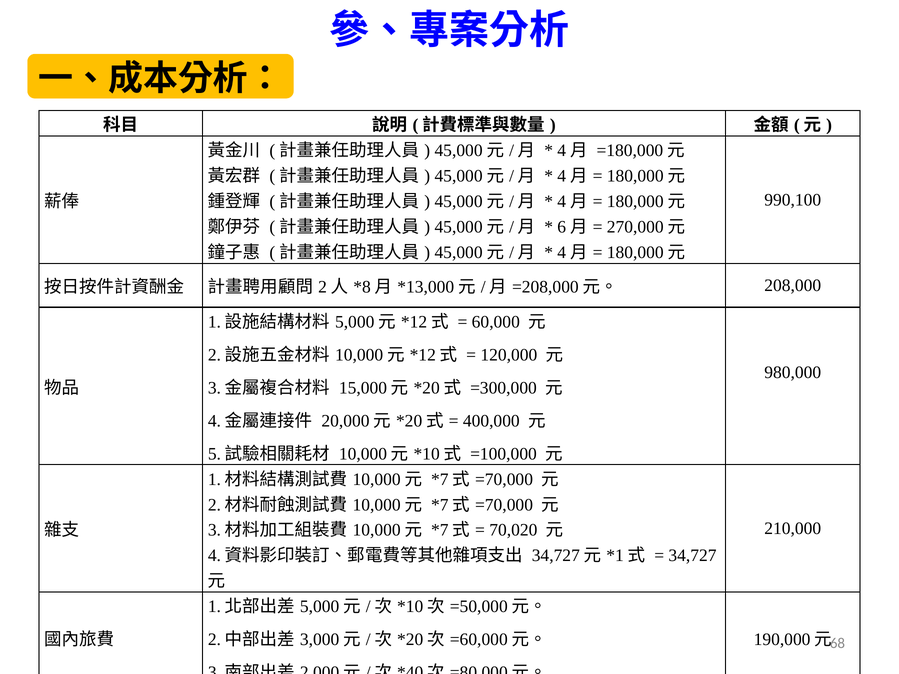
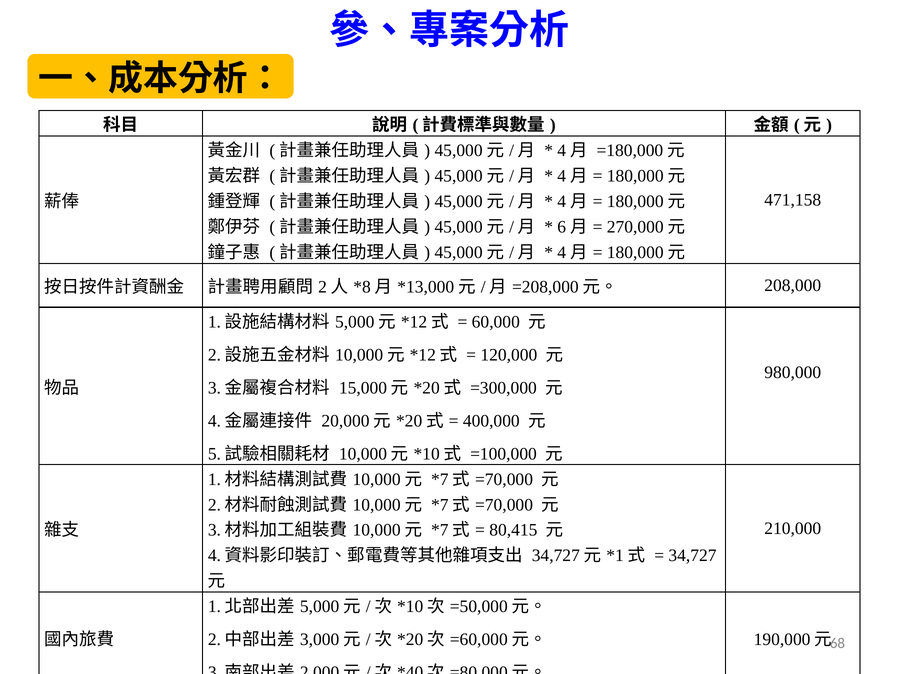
990,100: 990,100 -> 471,158
70,020: 70,020 -> 80,415
